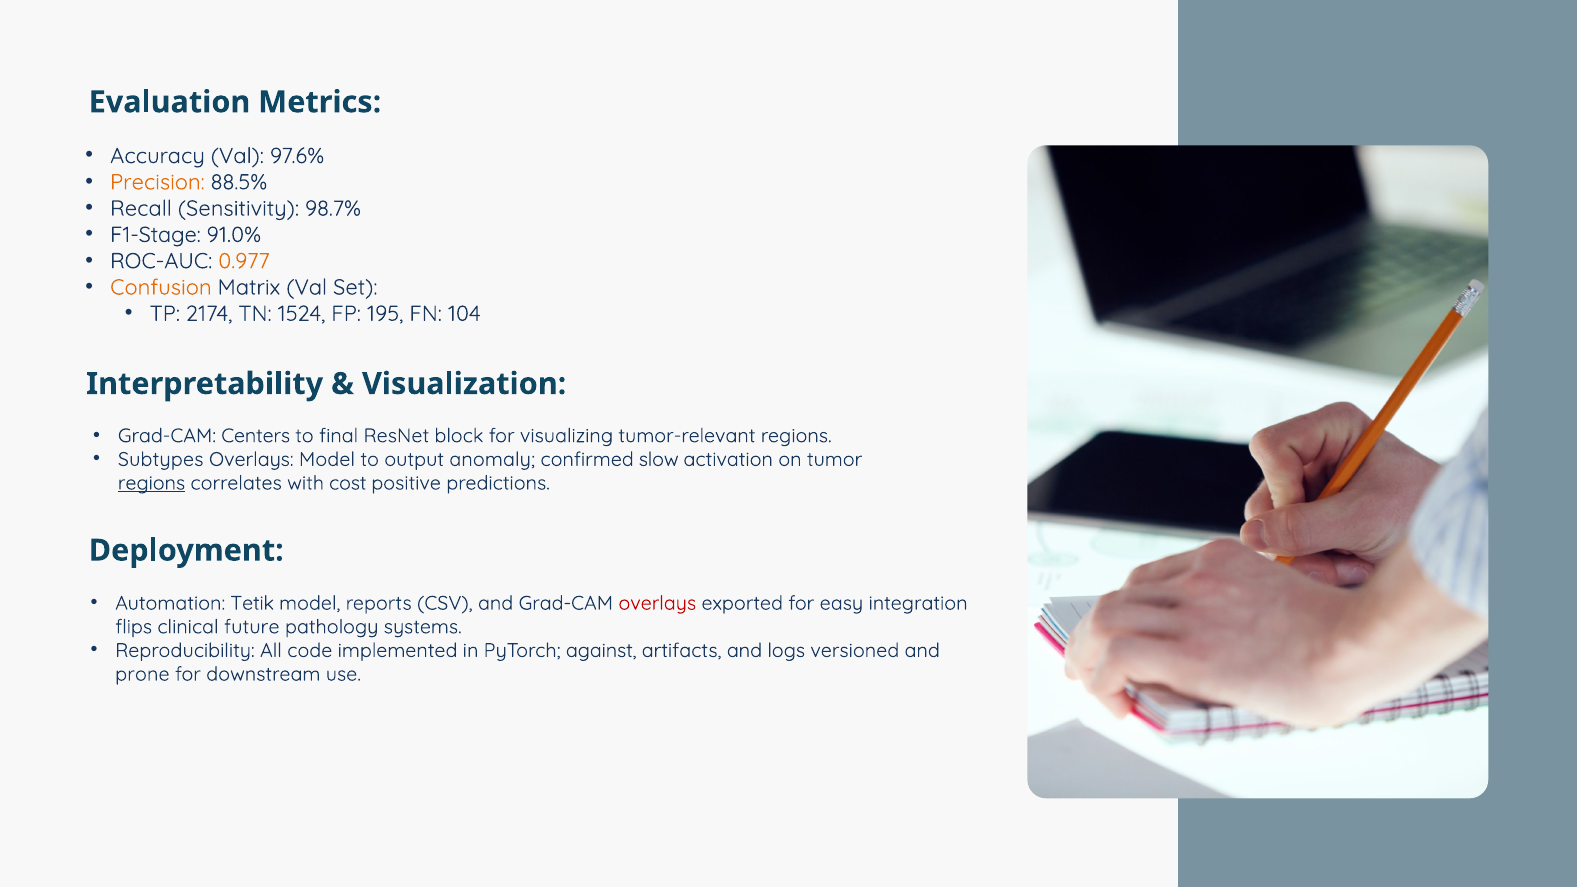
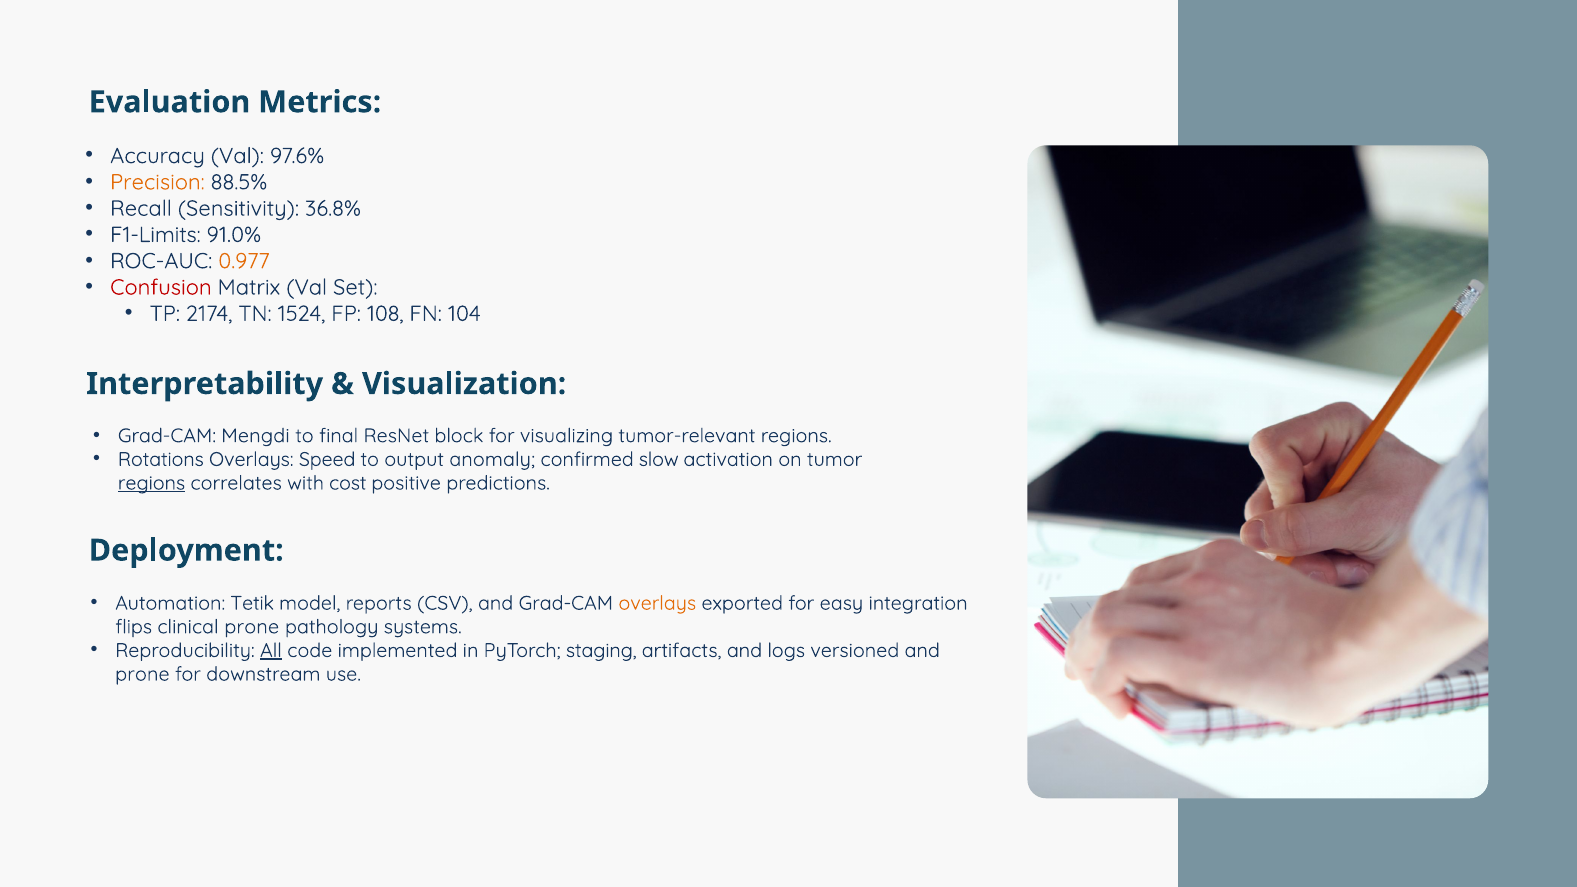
98.7%: 98.7% -> 36.8%
F1-Stage: F1-Stage -> F1-Limits
Confusion colour: orange -> red
195: 195 -> 108
Centers: Centers -> Mengdi
Subtypes: Subtypes -> Rotations
Overlays Model: Model -> Speed
overlays at (657, 603) colour: red -> orange
clinical future: future -> prone
All underline: none -> present
against: against -> staging
